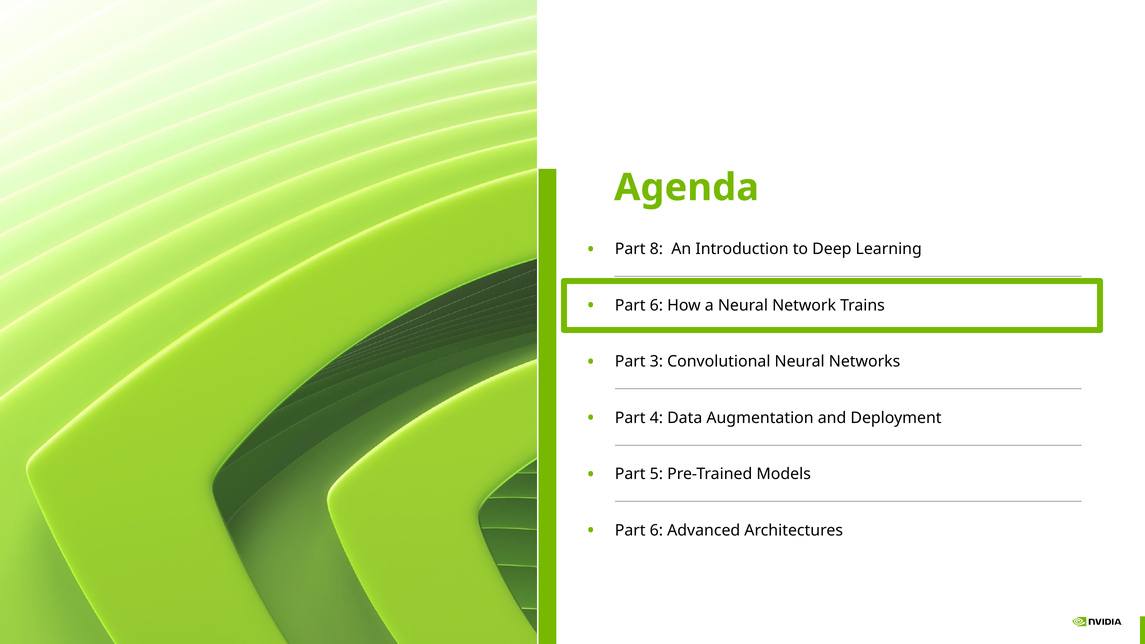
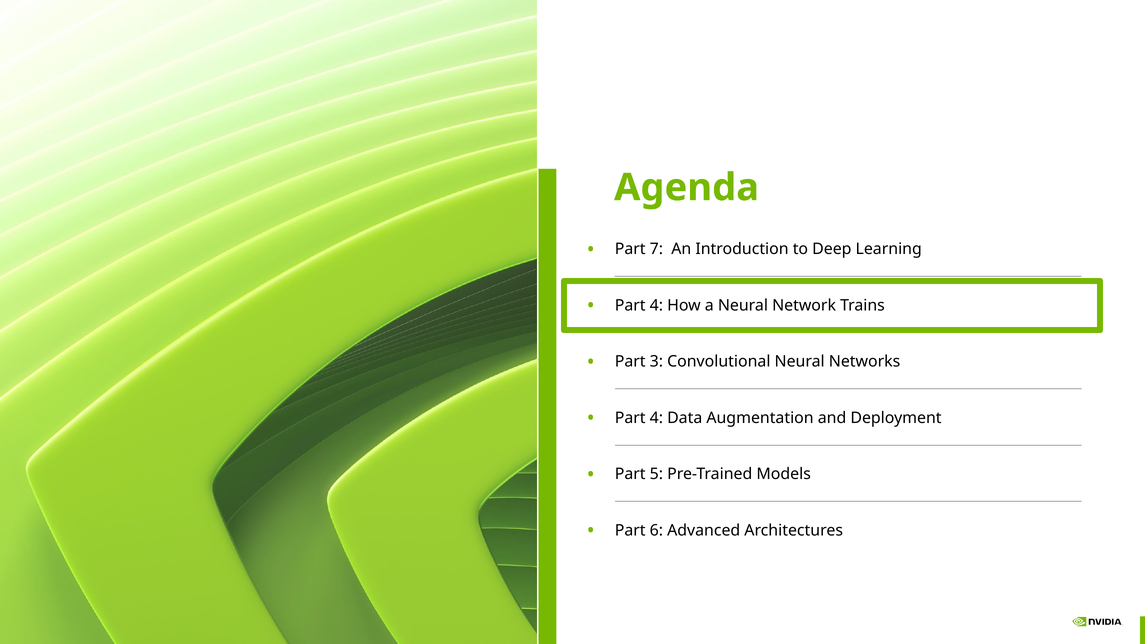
8: 8 -> 7
6 at (656, 305): 6 -> 4
